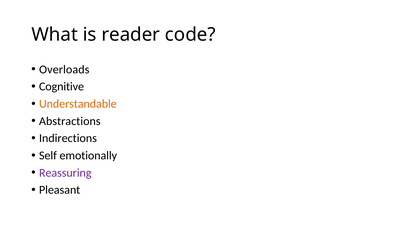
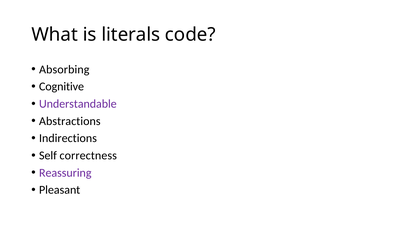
reader: reader -> literals
Overloads: Overloads -> Absorbing
Understandable colour: orange -> purple
emotionally: emotionally -> correctness
